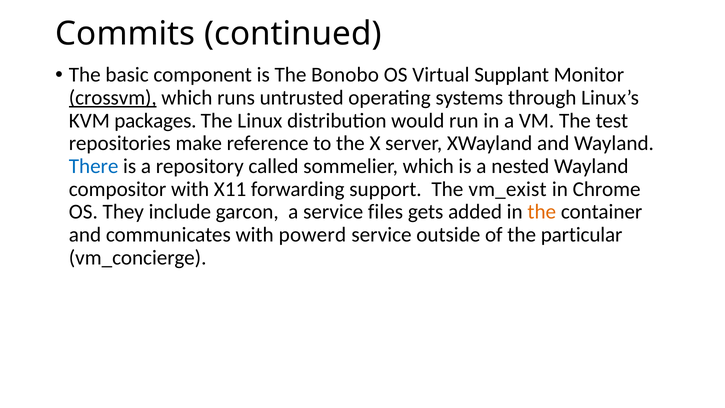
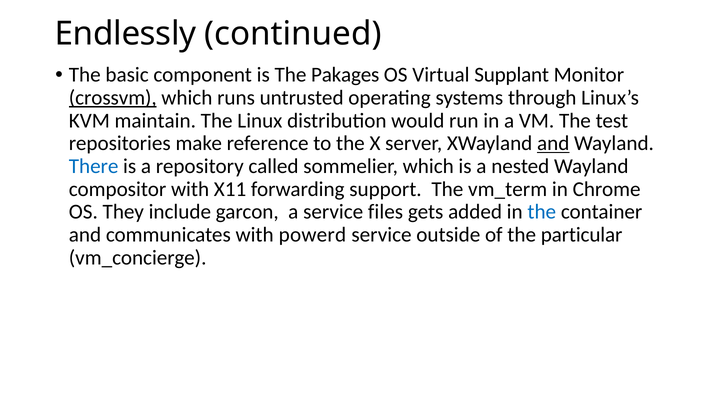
Commits: Commits -> Endlessly
Bonobo: Bonobo -> Pakages
packages: packages -> maintain
and at (553, 143) underline: none -> present
vm_exist: vm_exist -> vm_term
the at (542, 212) colour: orange -> blue
